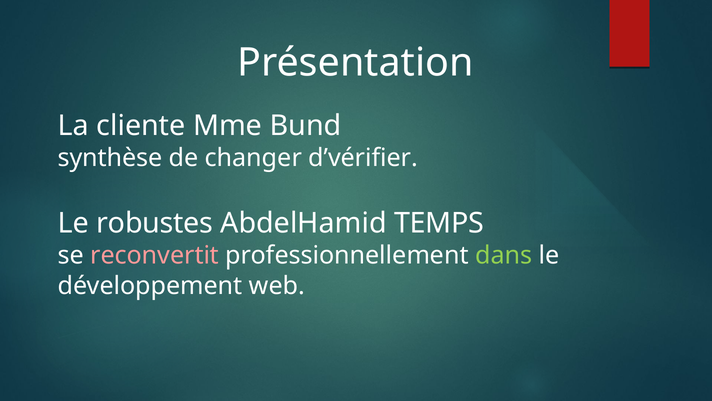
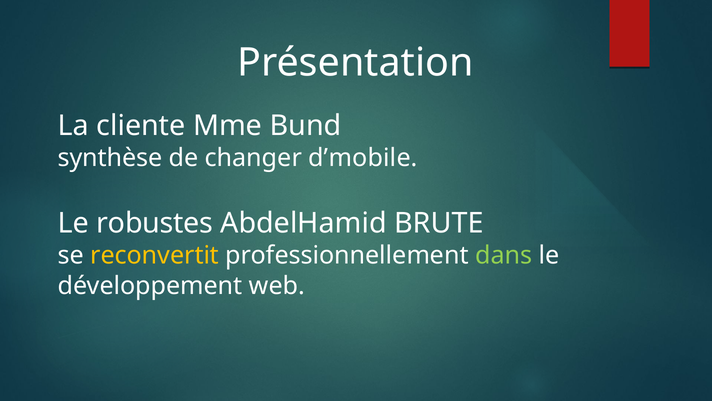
d’vérifier: d’vérifier -> d’mobile
TEMPS: TEMPS -> BRUTE
reconvertit colour: pink -> yellow
